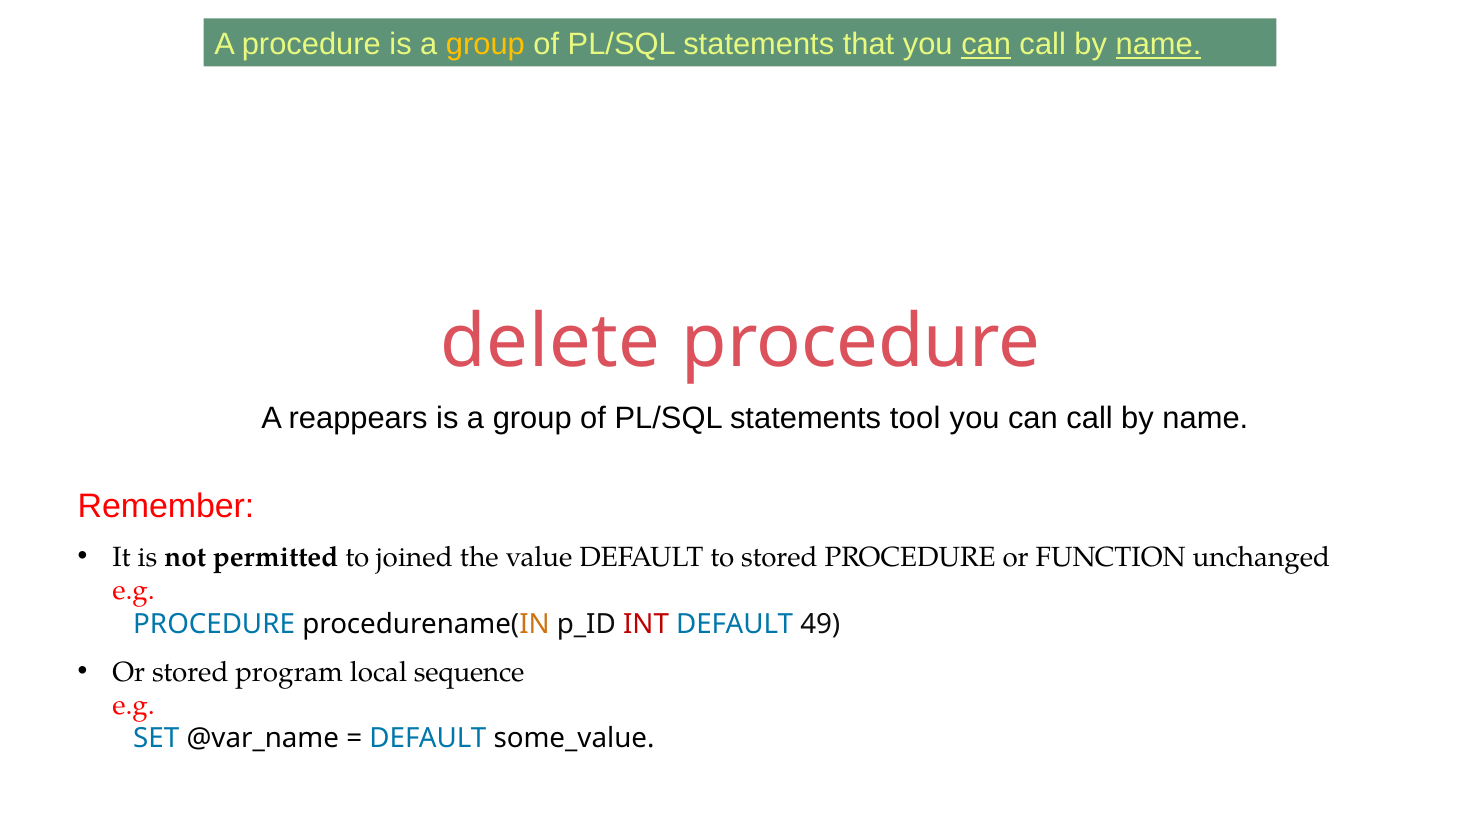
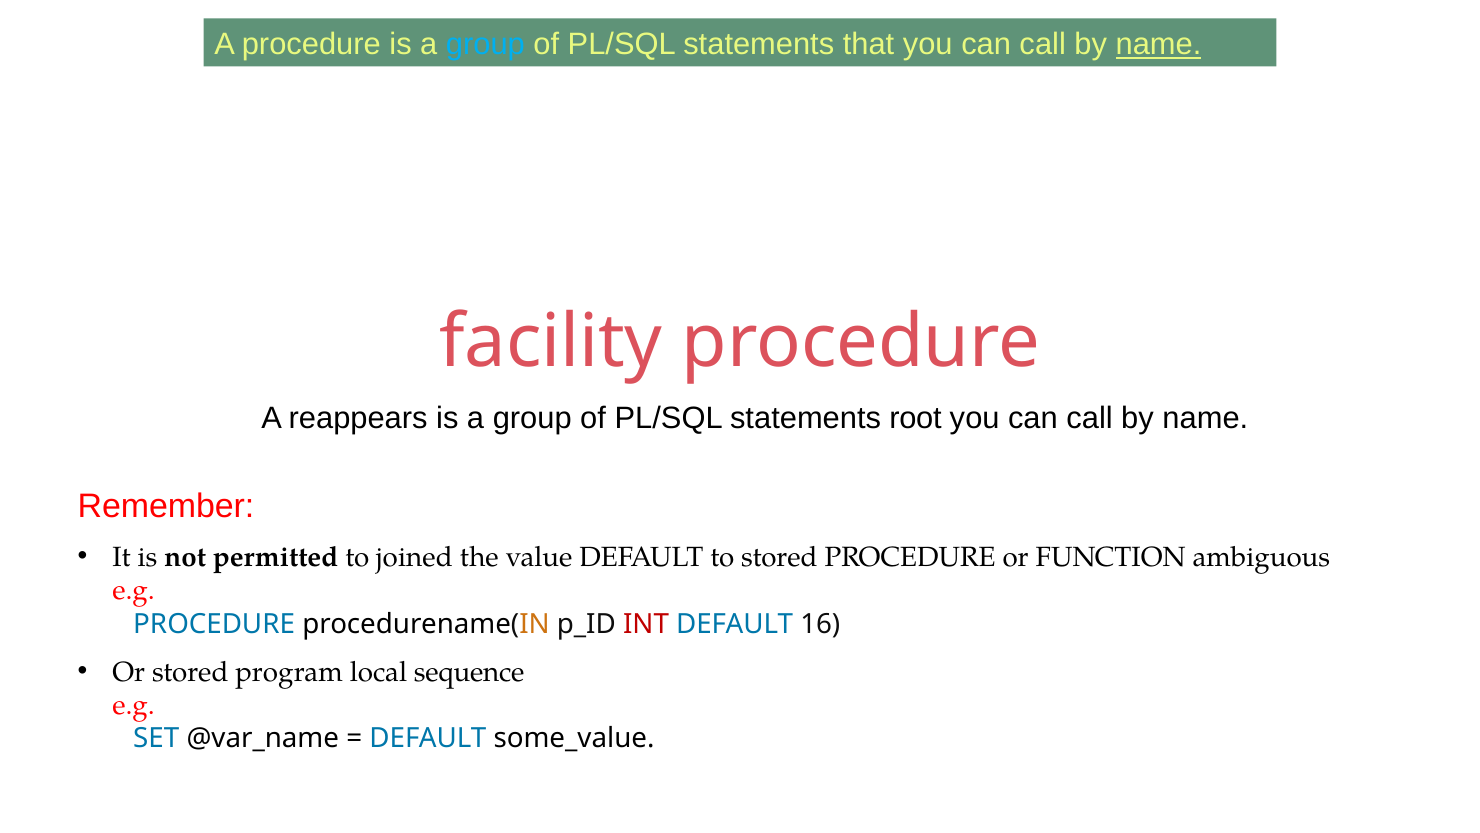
group at (485, 45) colour: yellow -> light blue
can at (986, 45) underline: present -> none
delete: delete -> facility
tool: tool -> root
unchanged: unchanged -> ambiguous
49: 49 -> 16
